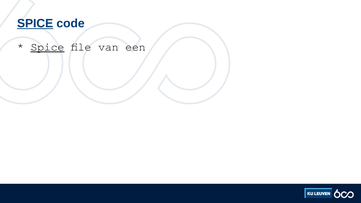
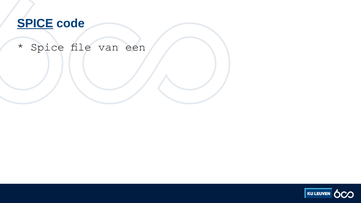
Spice at (48, 47) underline: present -> none
